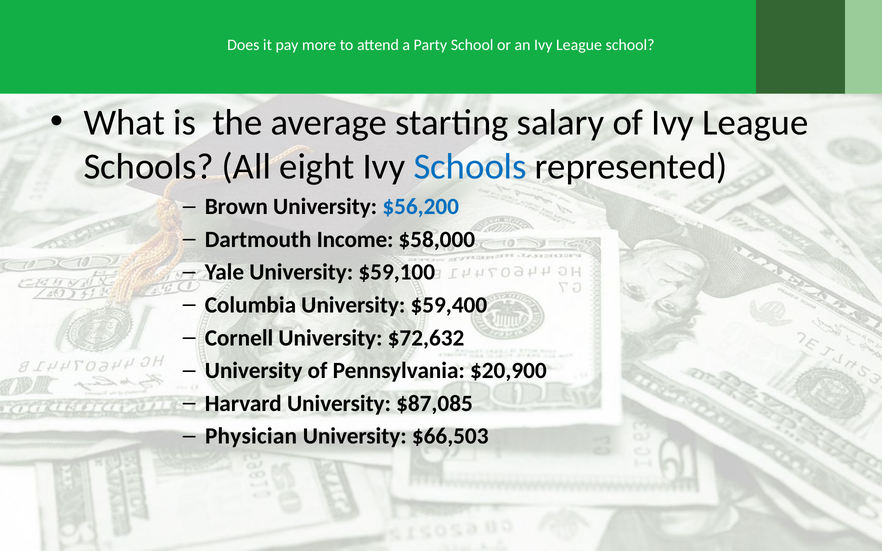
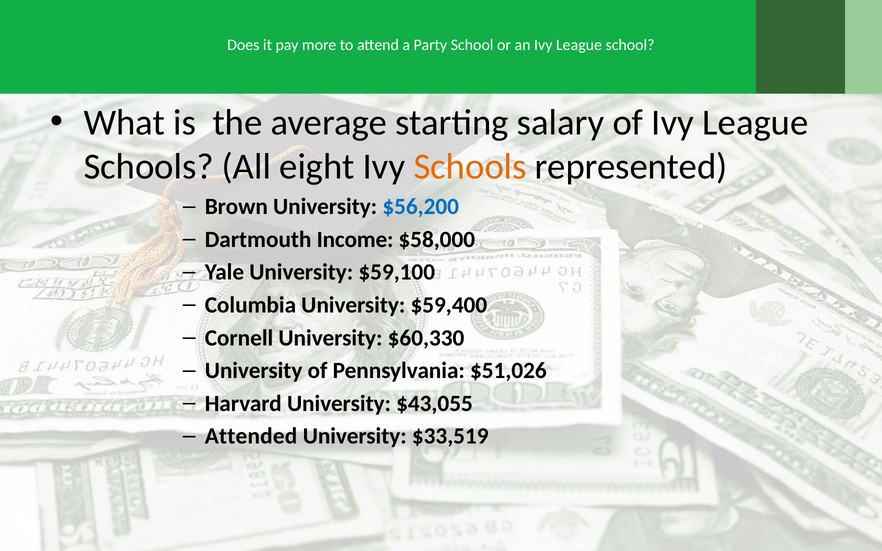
Schools at (470, 167) colour: blue -> orange
$72,632: $72,632 -> $60,330
$20,900: $20,900 -> $51,026
$87,085: $87,085 -> $43,055
Physician: Physician -> Attended
$66,503: $66,503 -> $33,519
